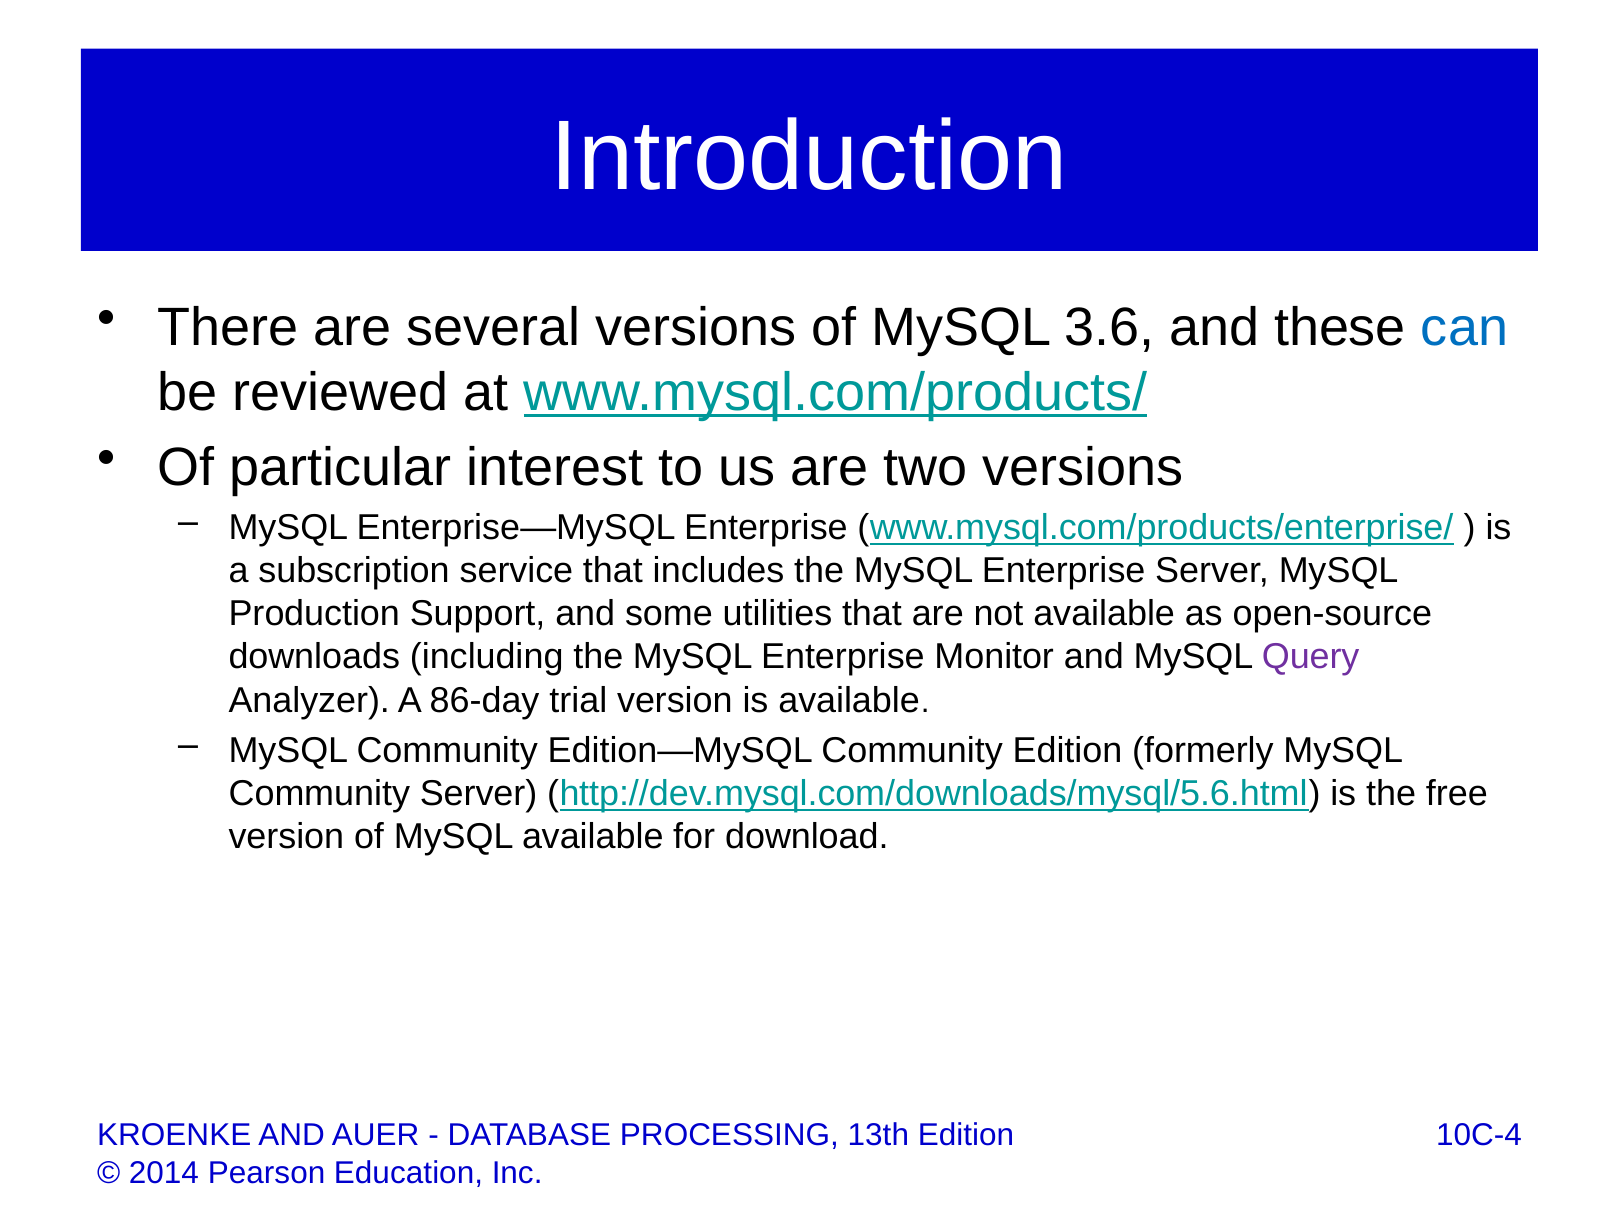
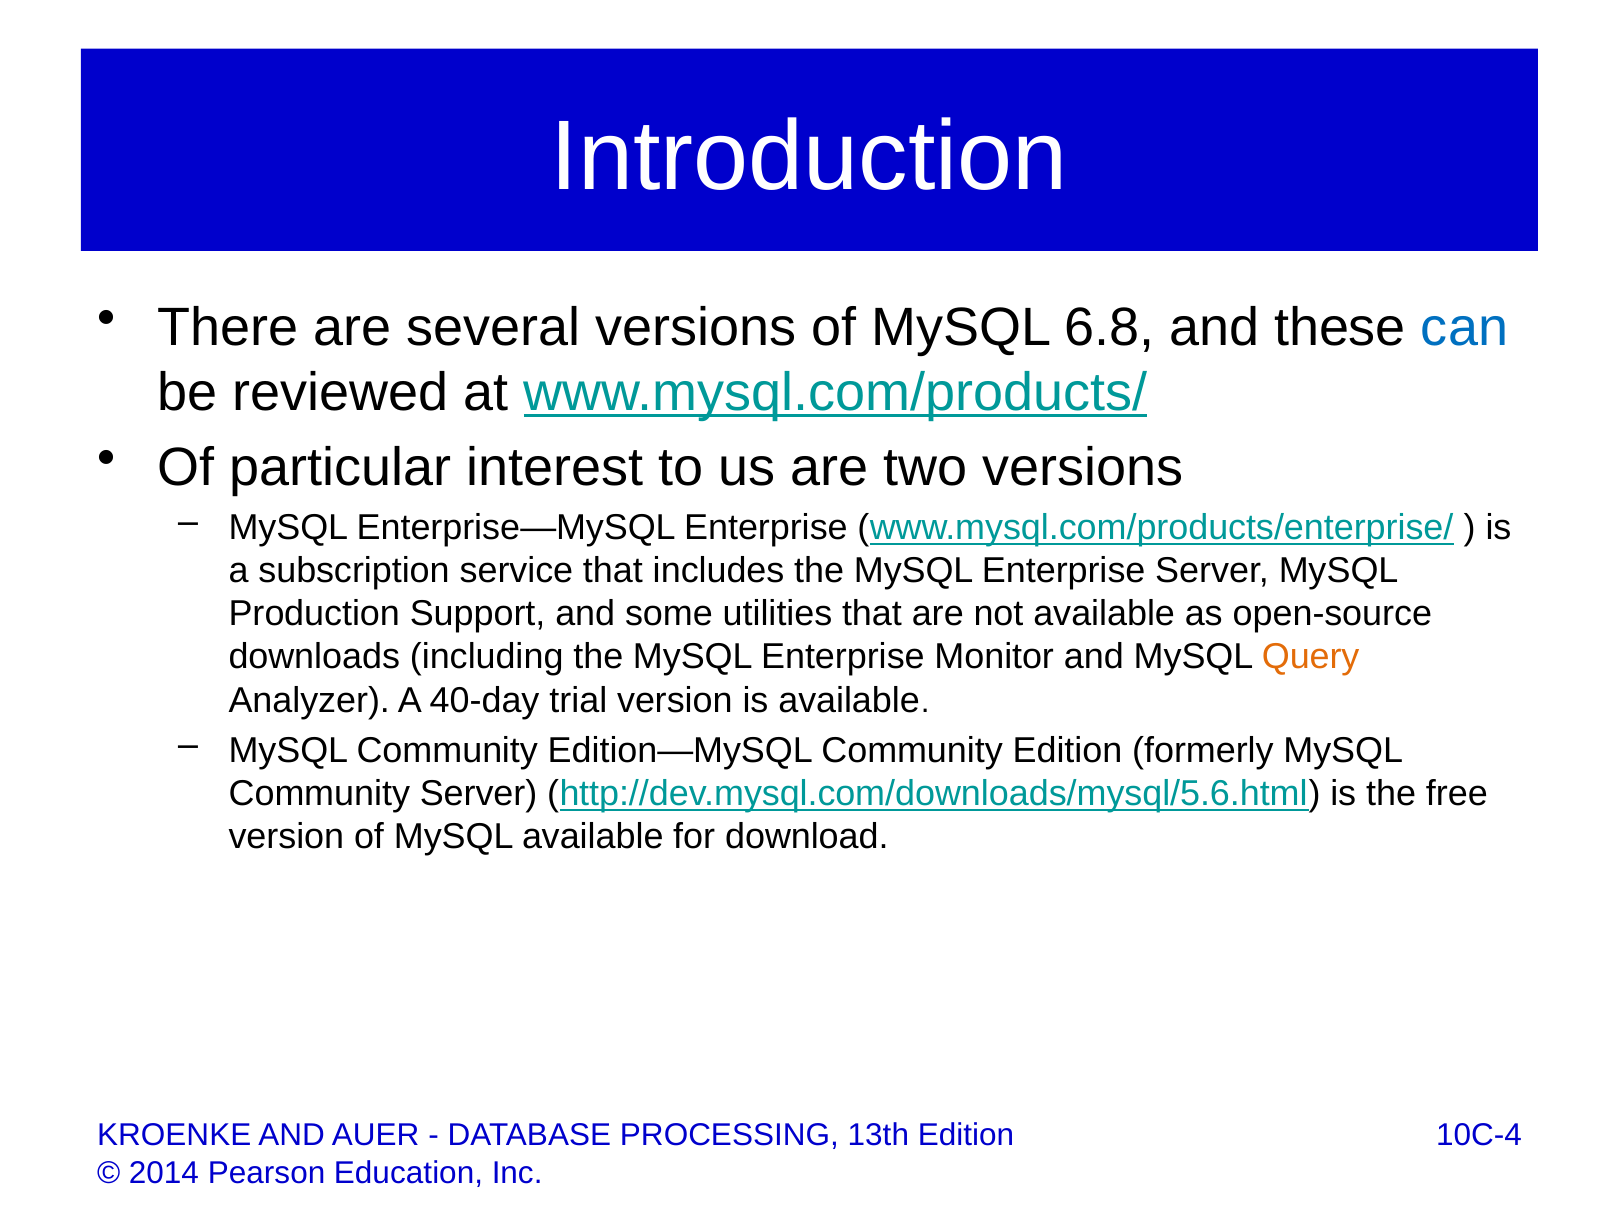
3.6: 3.6 -> 6.8
Query colour: purple -> orange
86-day: 86-day -> 40-day
